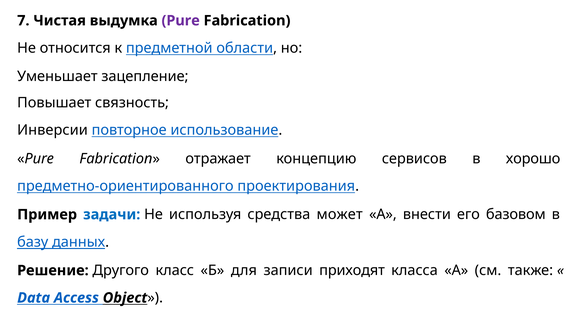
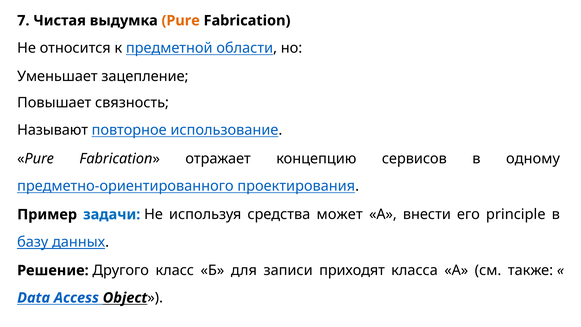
Pure at (181, 21) colour: purple -> orange
Инверсии: Инверсии -> Называют
хорошо: хорошо -> одному
базовом: базовом -> principle
